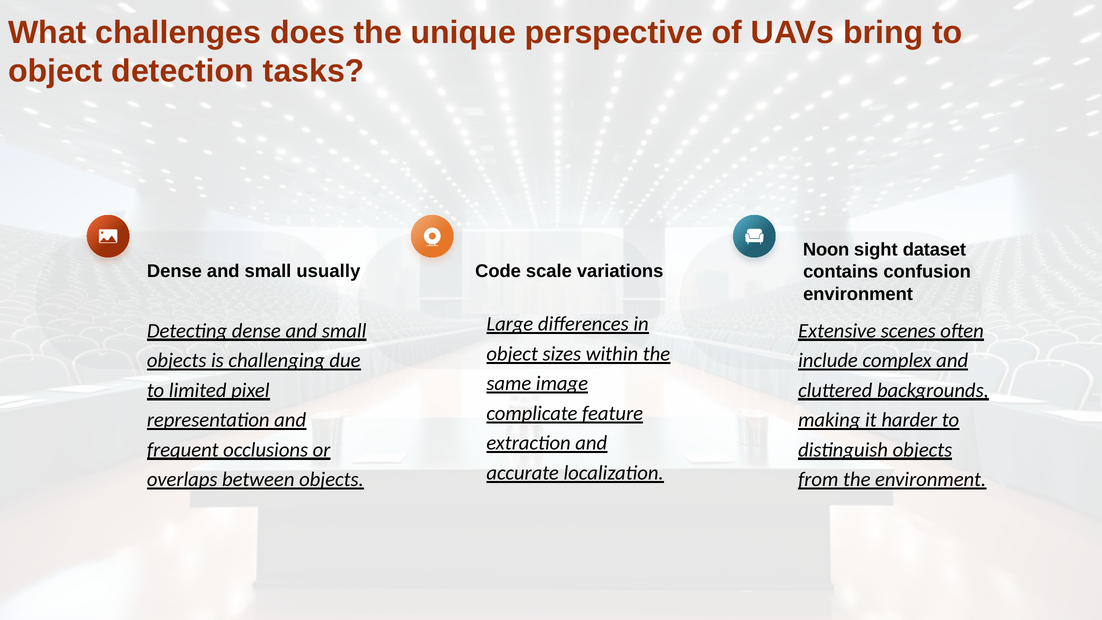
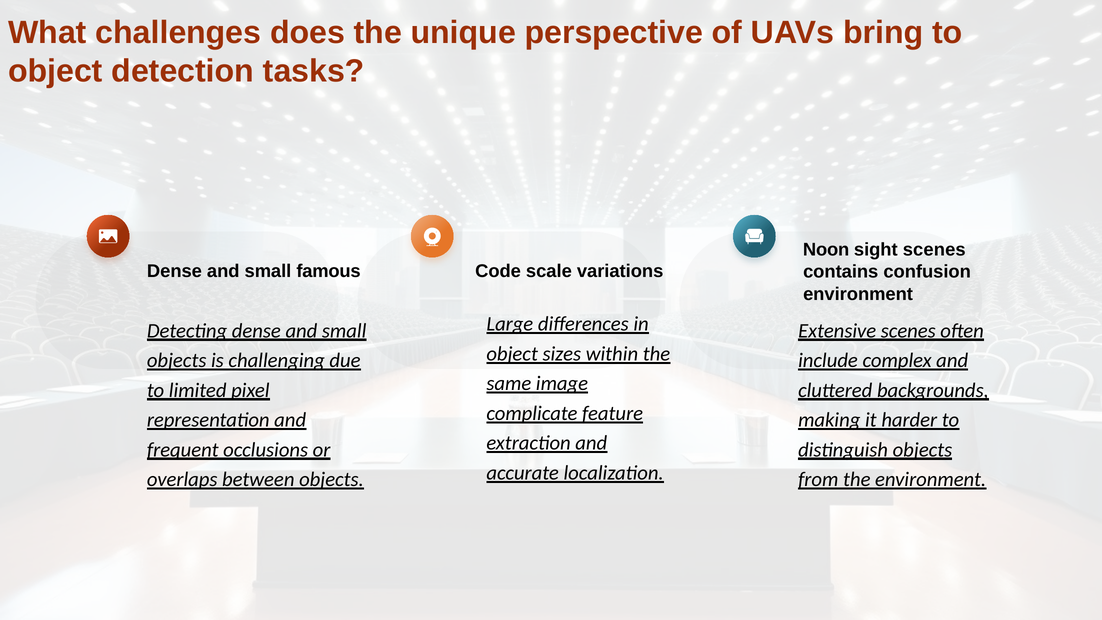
sight dataset: dataset -> scenes
usually: usually -> famous
